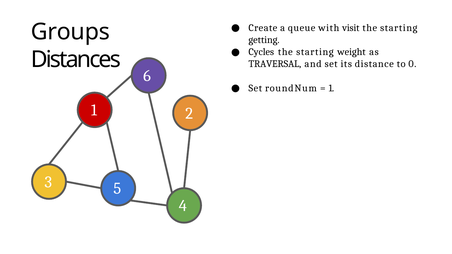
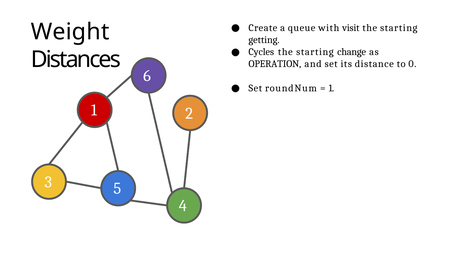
Groups: Groups -> Weight
weight: weight -> change
TRAVERSAL: TRAVERSAL -> OPERATION
